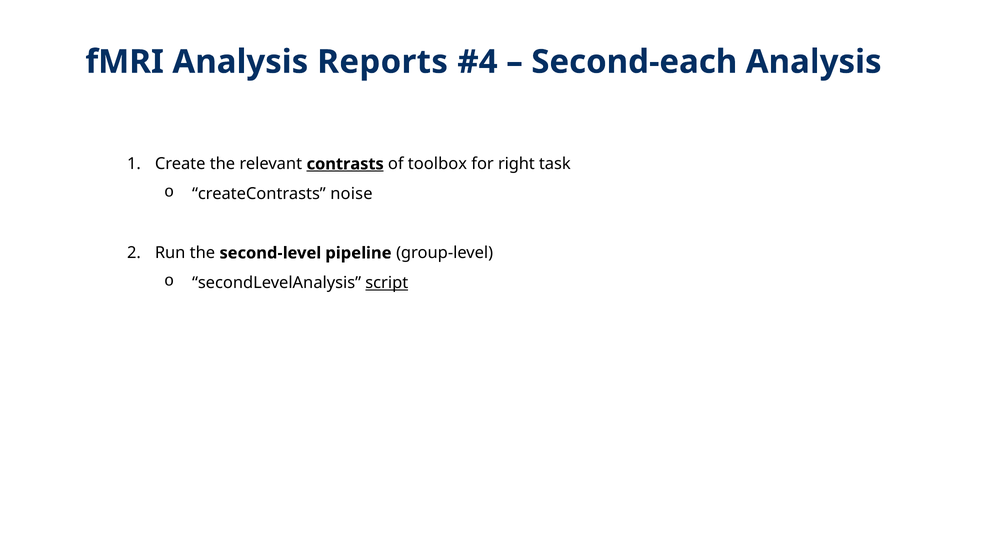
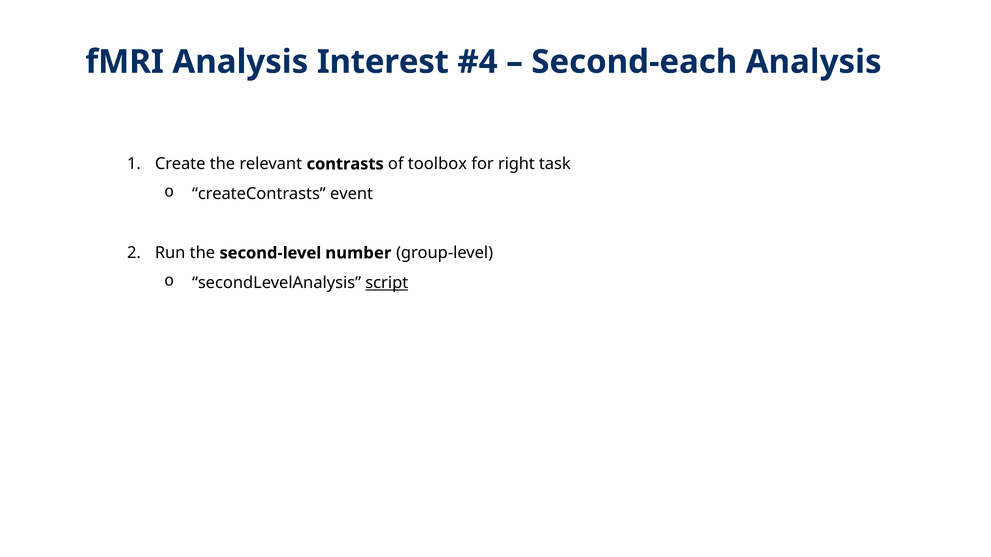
Reports: Reports -> Interest
contrasts underline: present -> none
noise: noise -> event
pipeline: pipeline -> number
